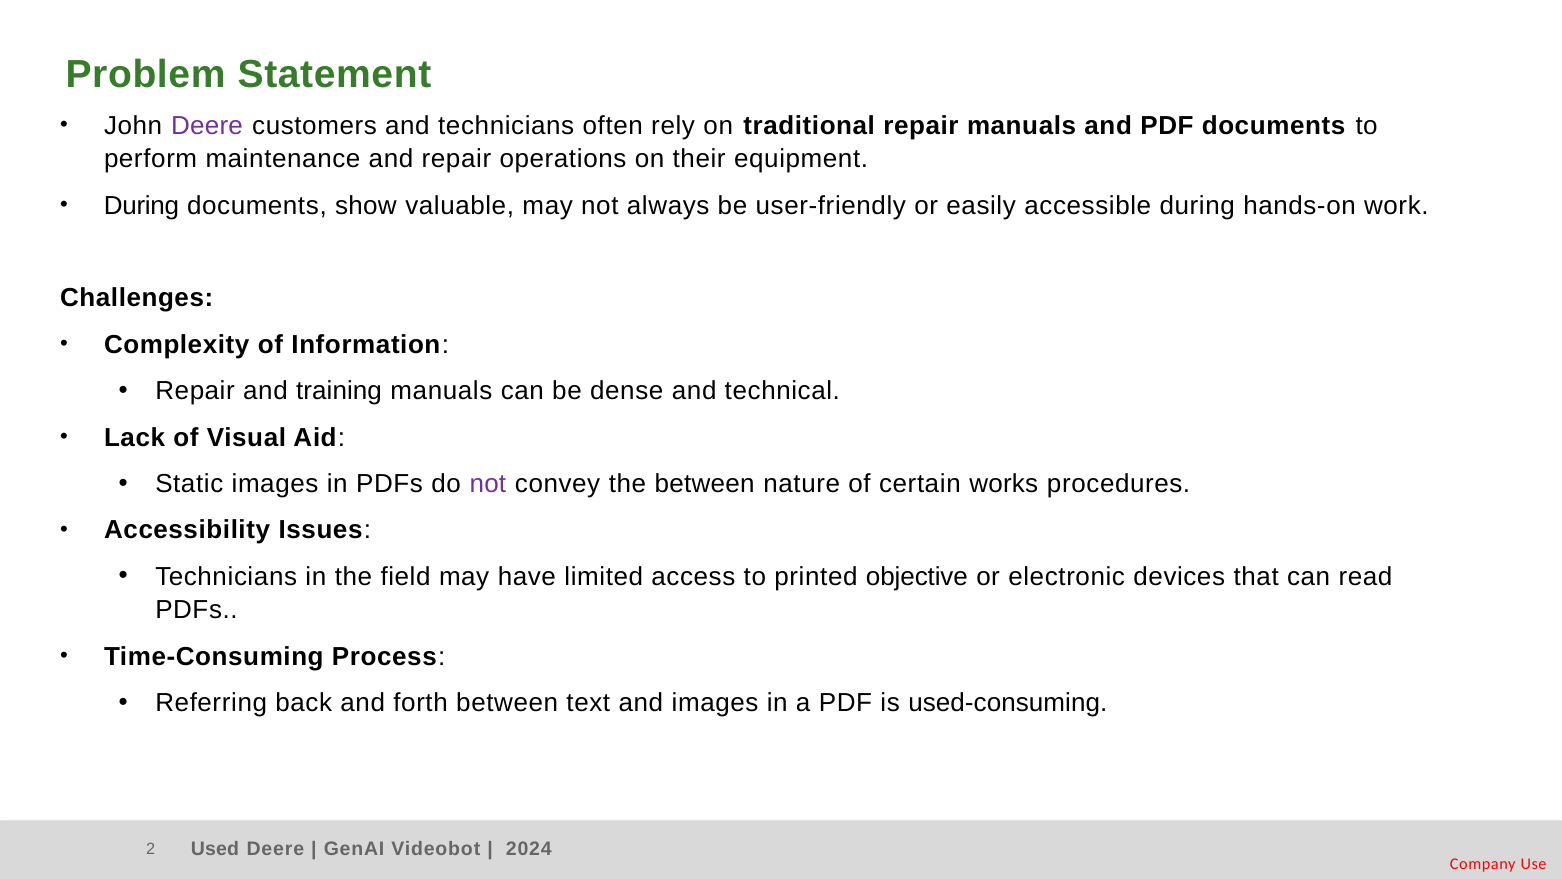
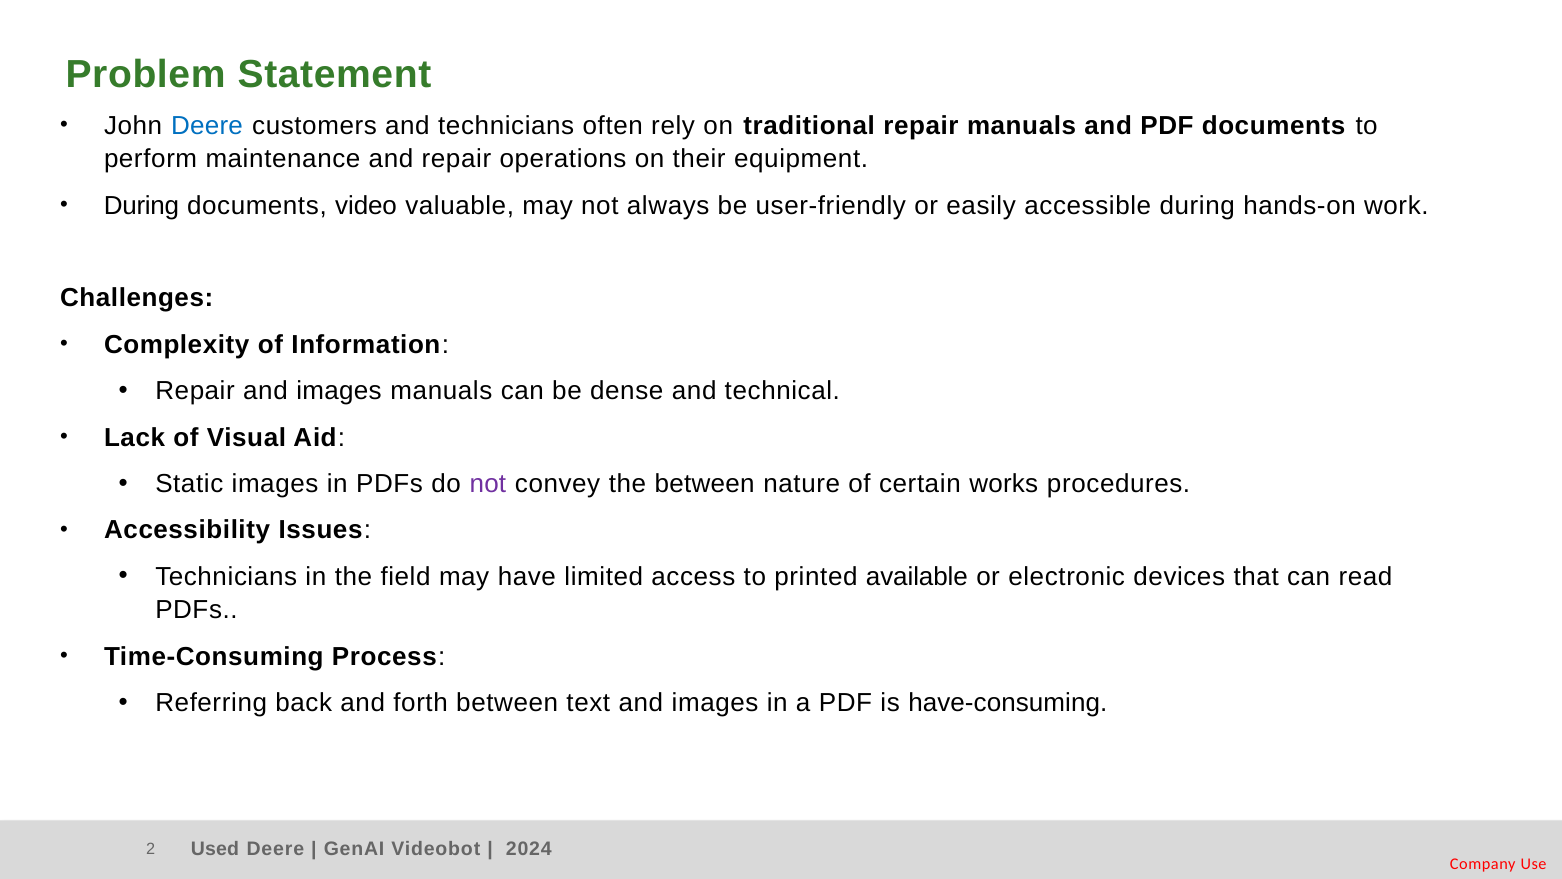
Deere at (207, 126) colour: purple -> blue
show: show -> video
Repair and training: training -> images
objective: objective -> available
used-consuming: used-consuming -> have-consuming
